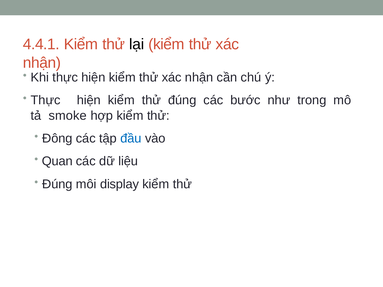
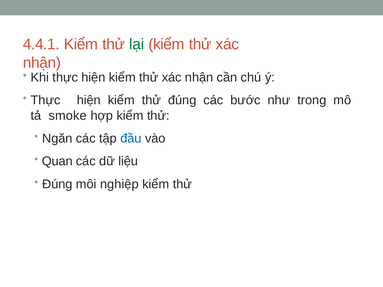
lại colour: black -> green
Đông: Đông -> Ngăn
display: display -> nghiệp
